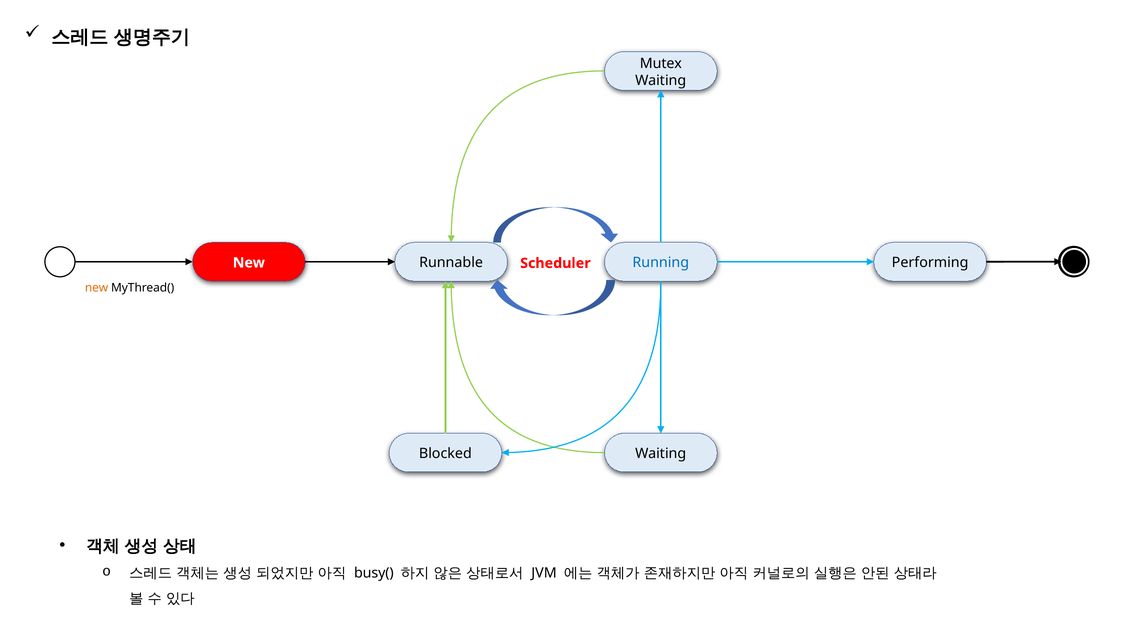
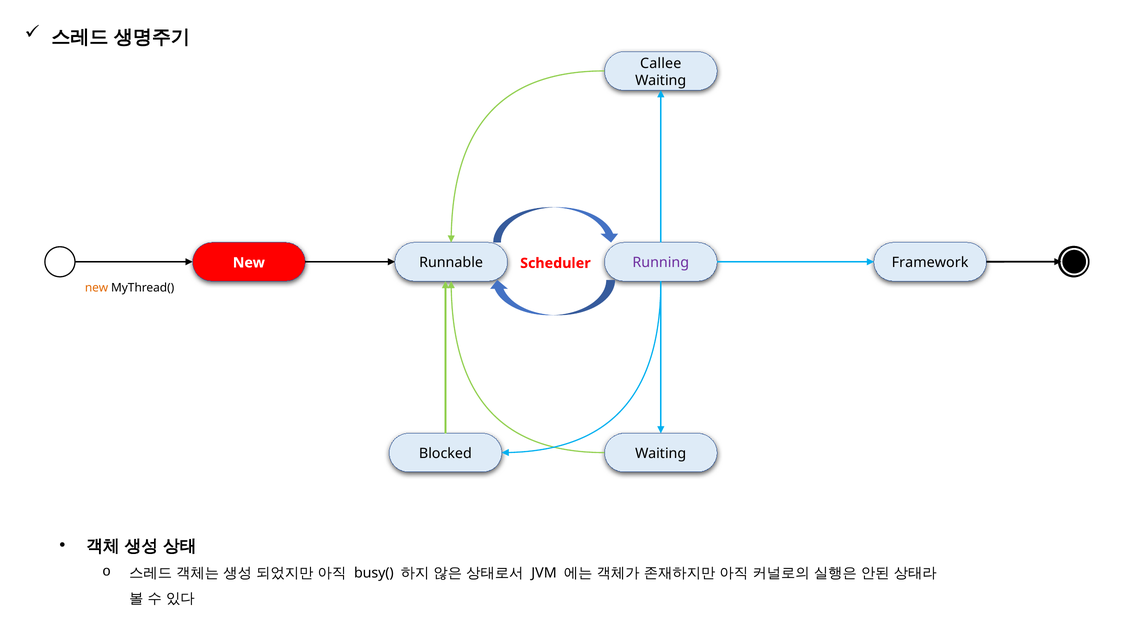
Mutex: Mutex -> Callee
Performing: Performing -> Framework
Running colour: blue -> purple
